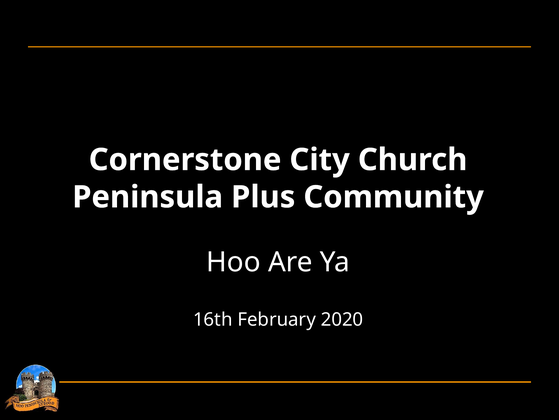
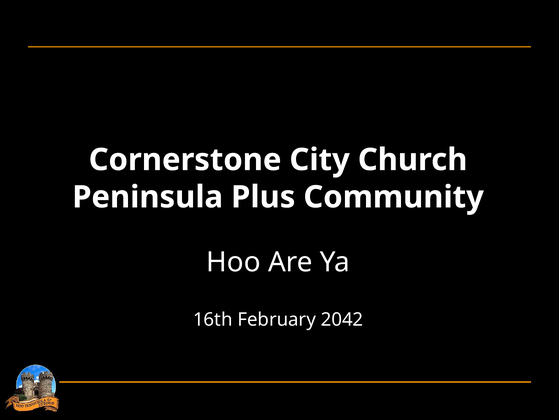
2020: 2020 -> 2042
